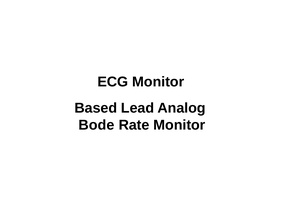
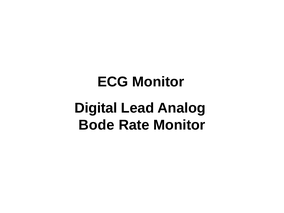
Based: Based -> Digital
